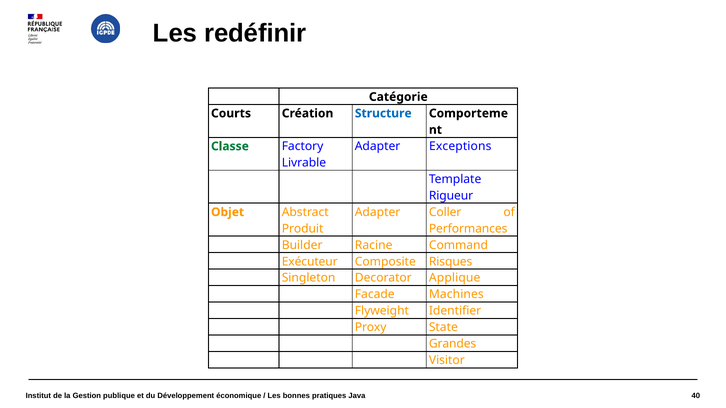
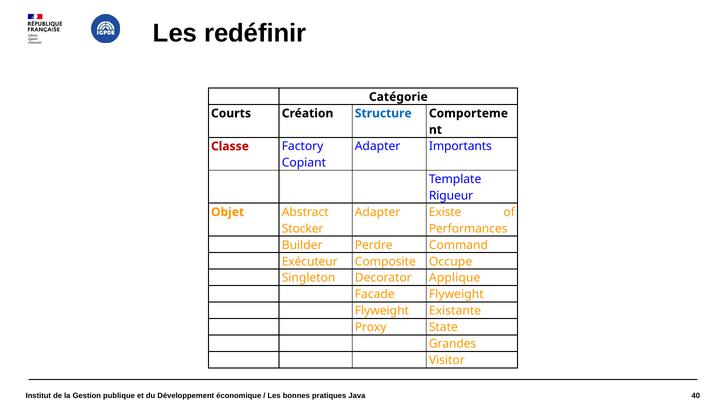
Exceptions: Exceptions -> Importants
Classe colour: green -> red
Livrable: Livrable -> Copiant
Coller: Coller -> Existe
Produit: Produit -> Stocker
Racine: Racine -> Perdre
Risques: Risques -> Occupe
Facade Machines: Machines -> Flyweight
Identifier: Identifier -> Existante
